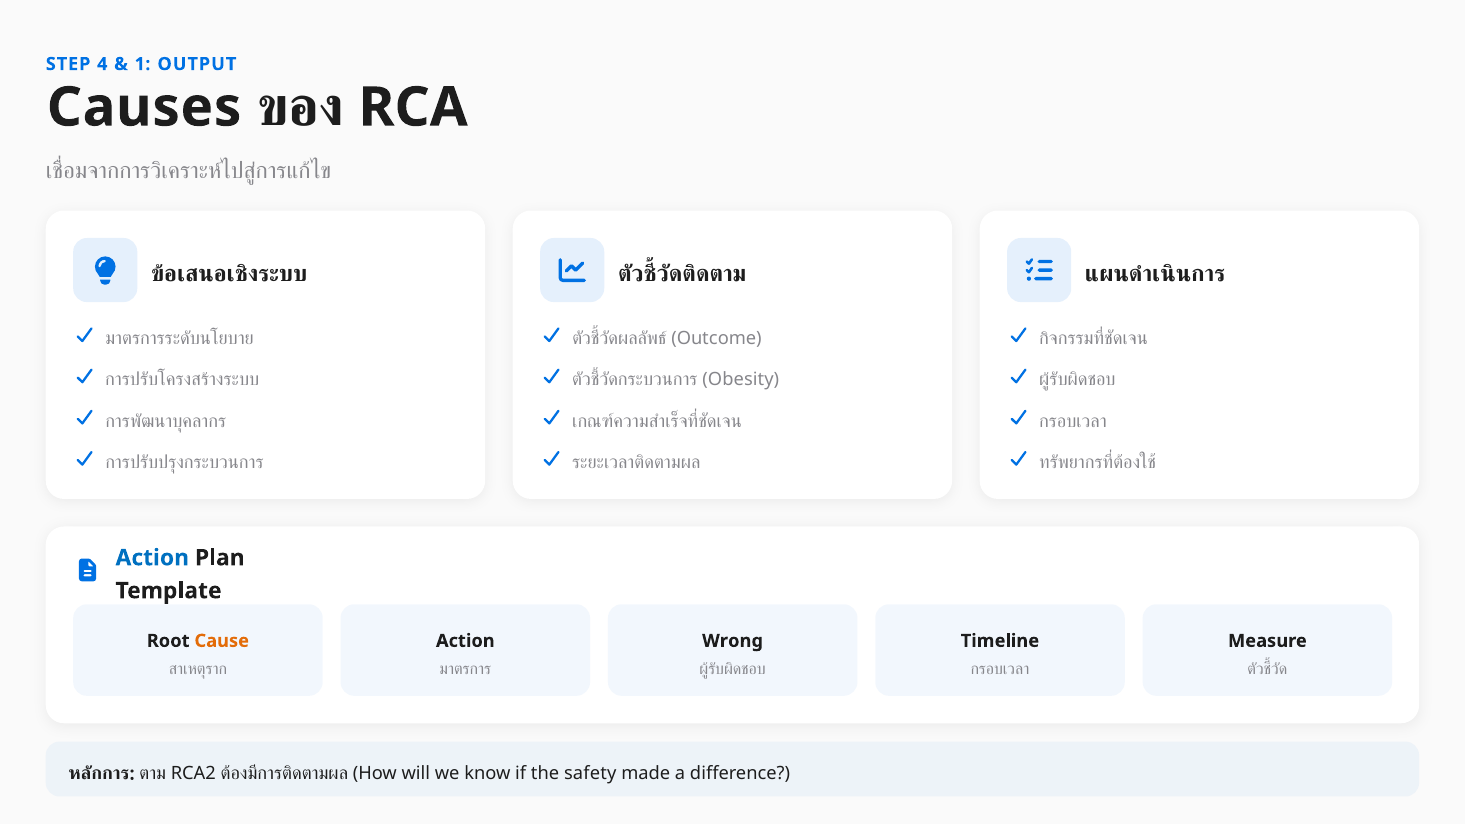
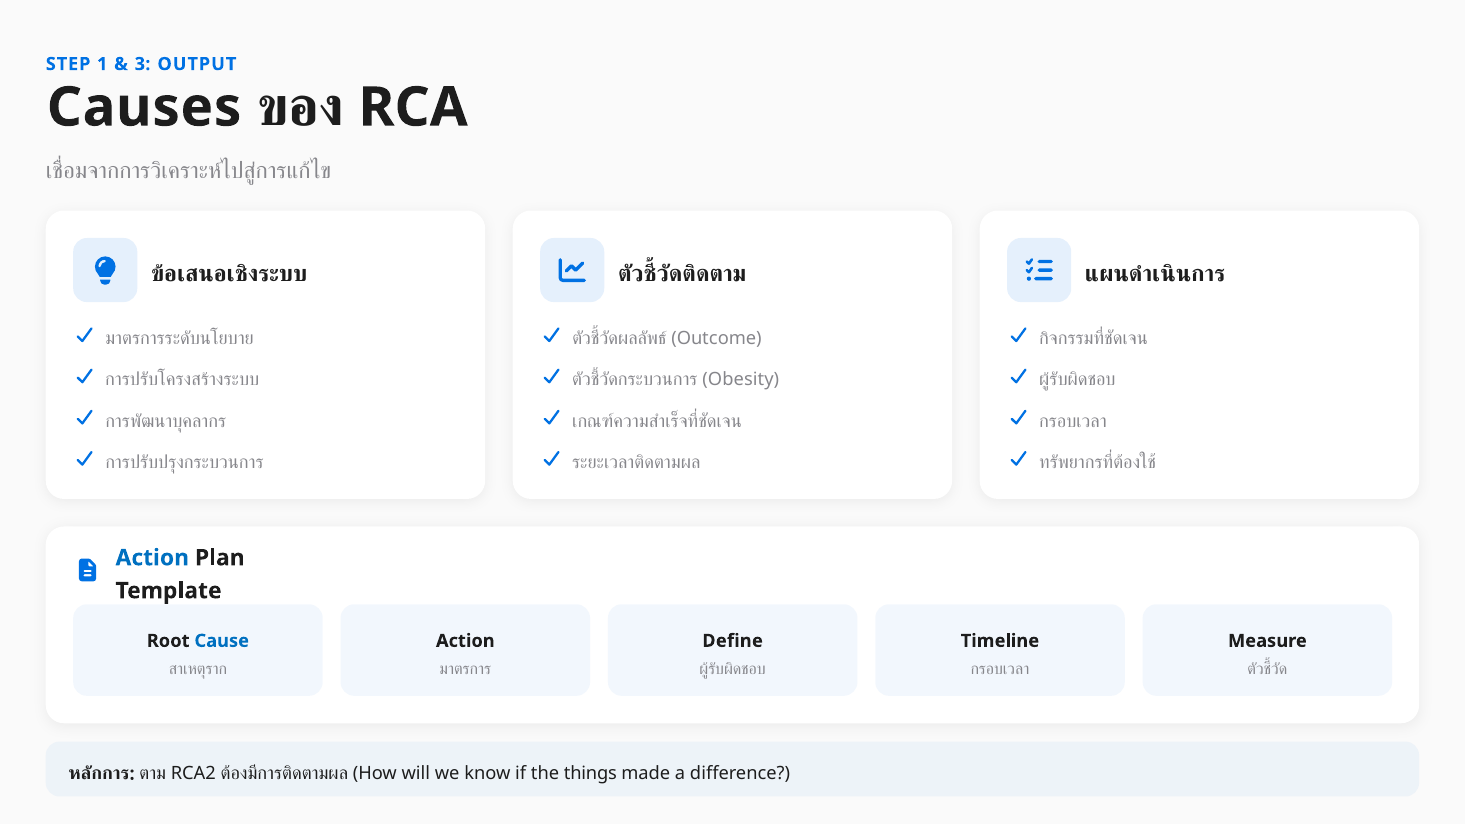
4: 4 -> 1
1: 1 -> 3
Cause colour: orange -> blue
Wrong: Wrong -> Define
safety: safety -> things
